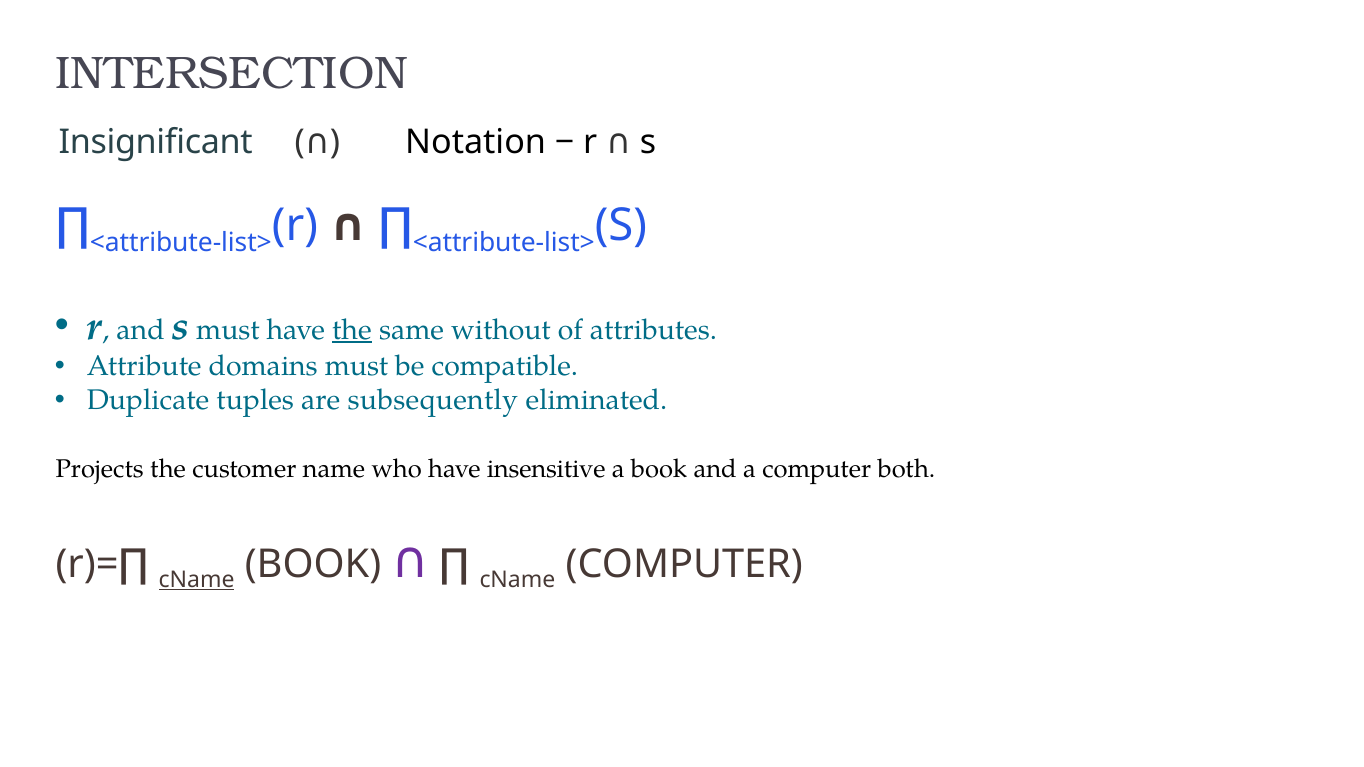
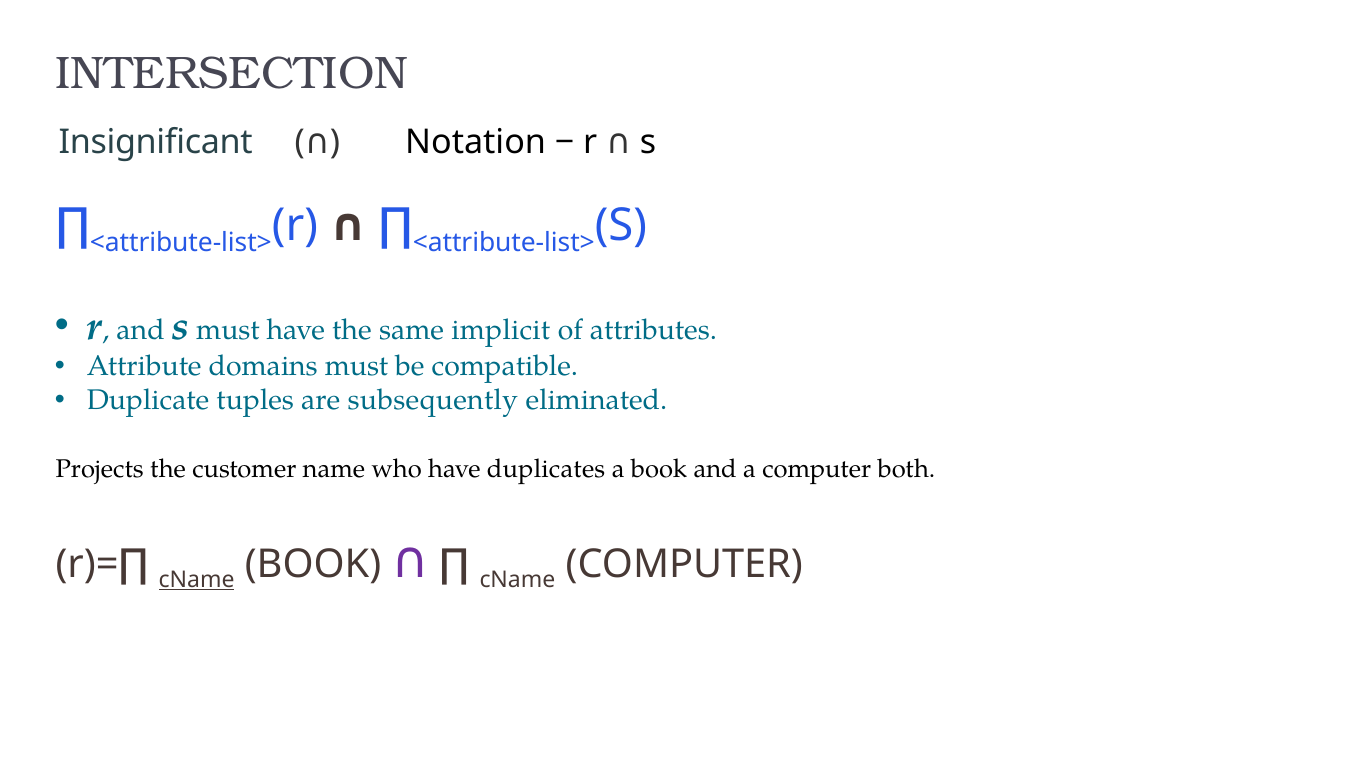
the at (352, 330) underline: present -> none
without: without -> implicit
insensitive: insensitive -> duplicates
